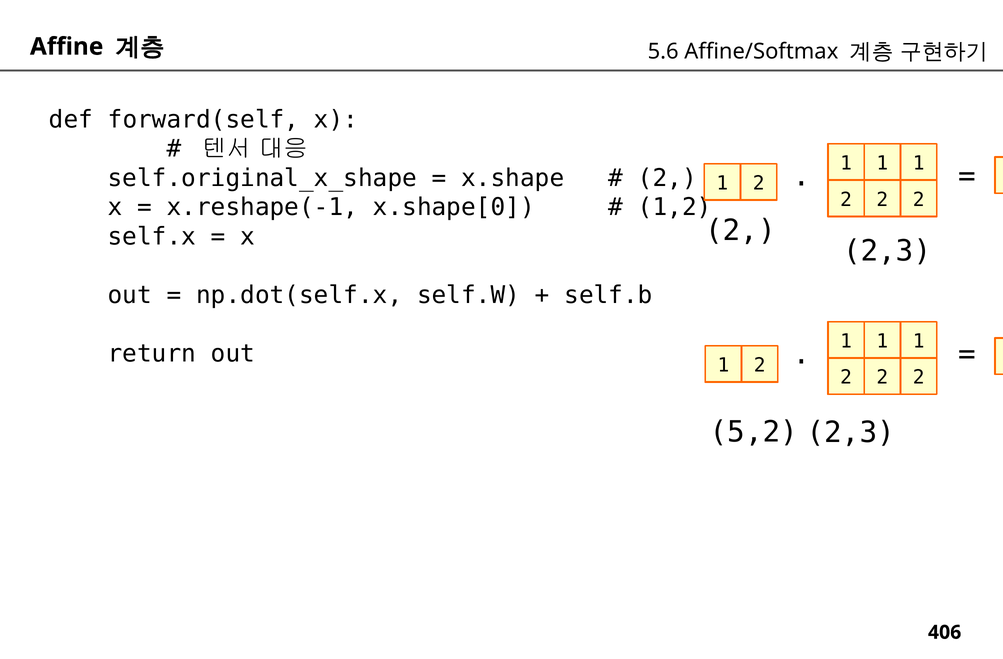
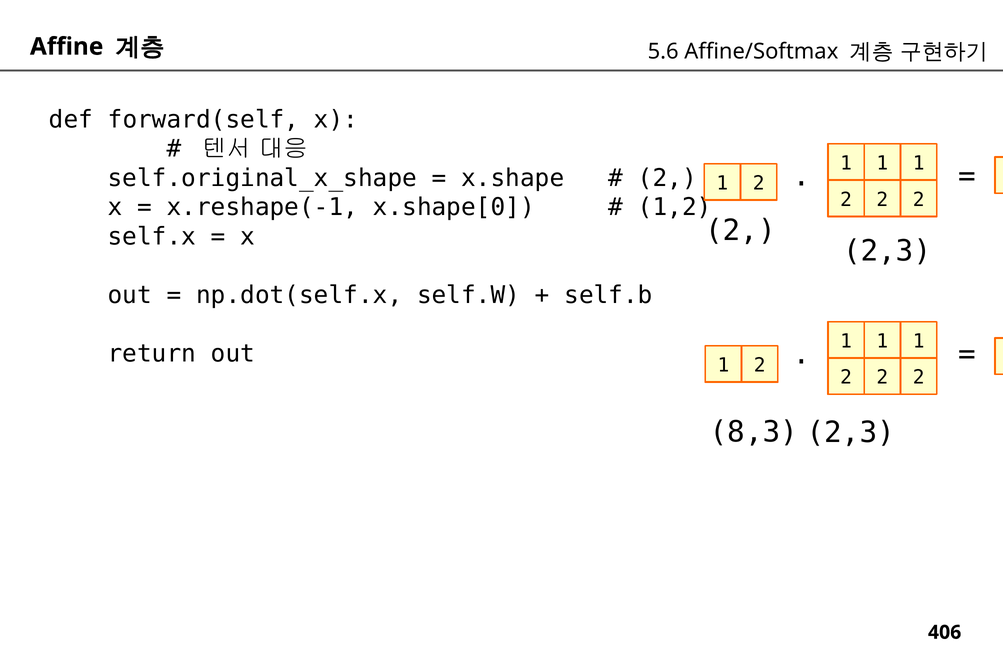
5,2: 5,2 -> 8,3
